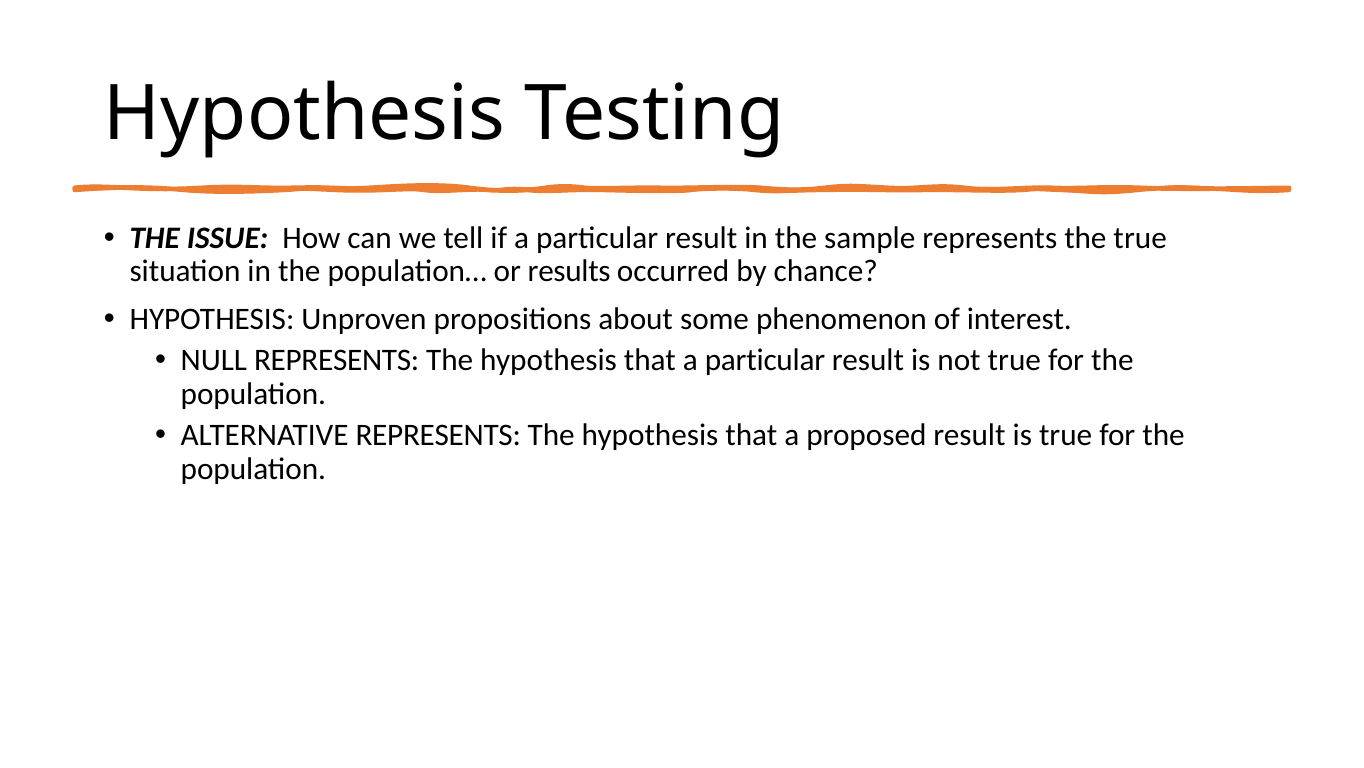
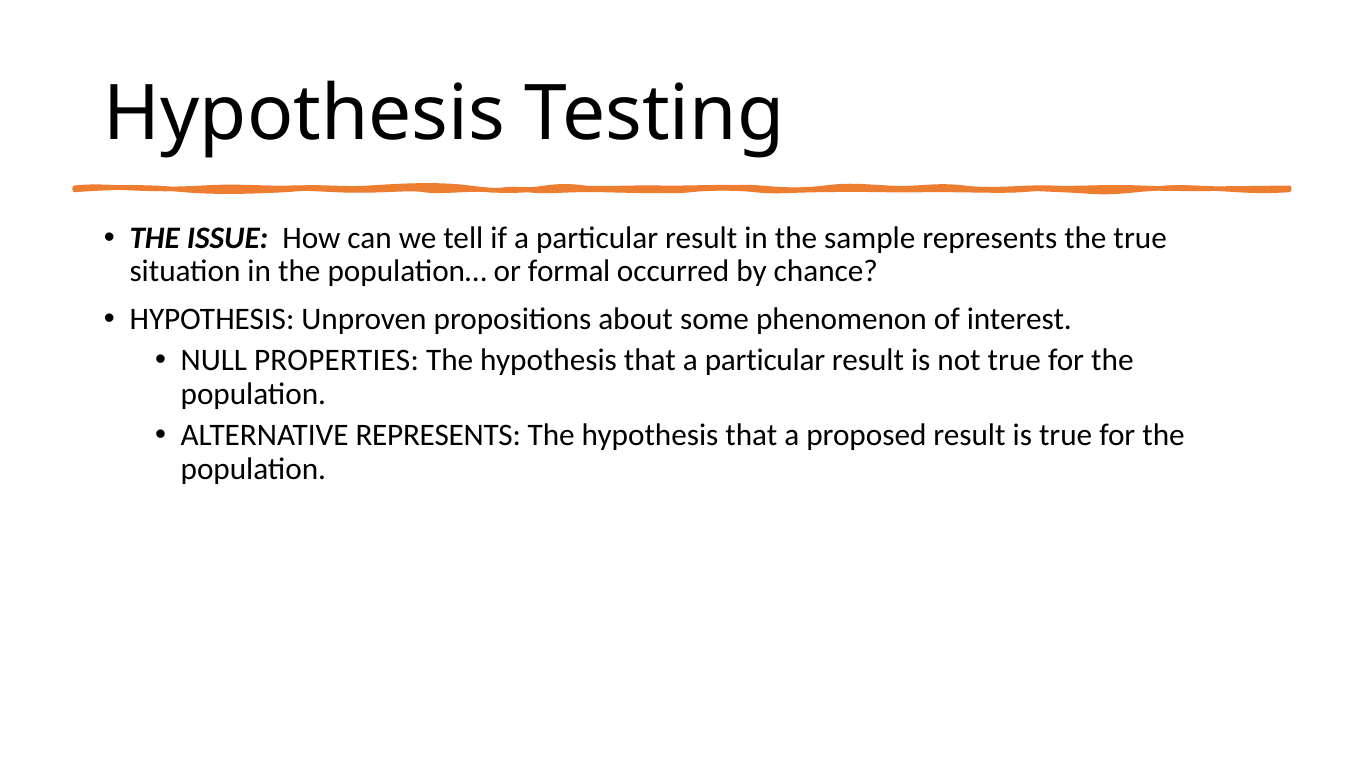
results: results -> formal
NULL REPRESENTS: REPRESENTS -> PROPERTIES
